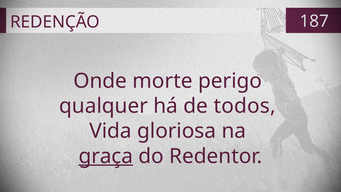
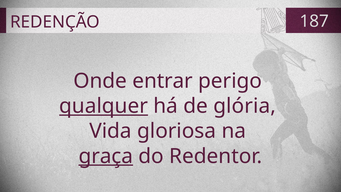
morte: morte -> entrar
qualquer underline: none -> present
todos: todos -> glória
